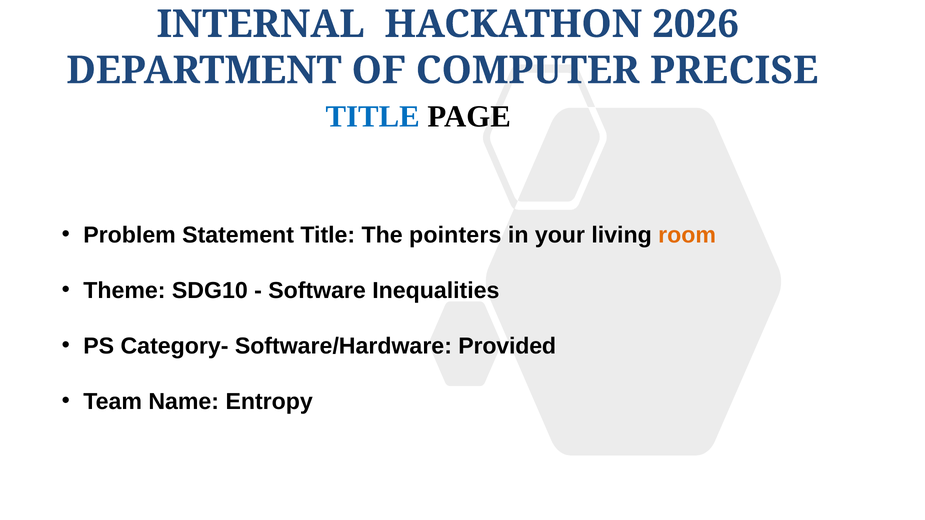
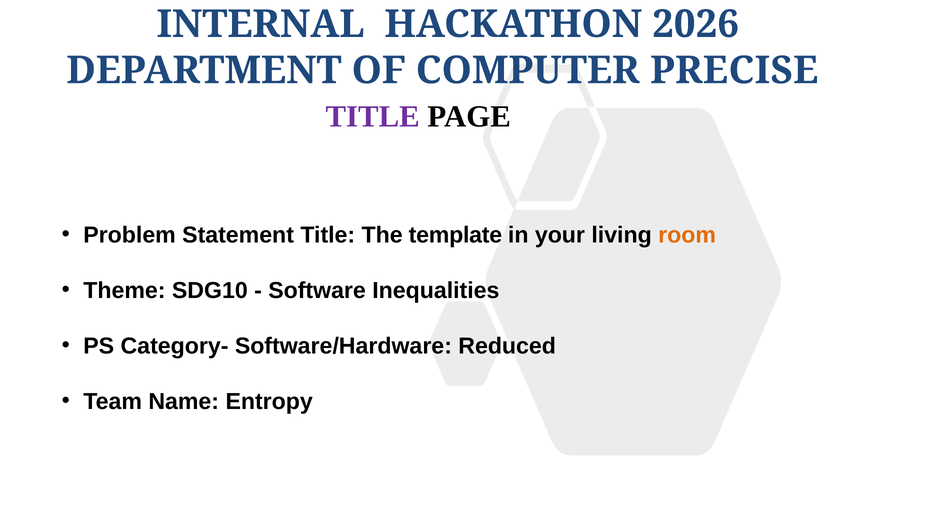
TITLE at (373, 117) colour: blue -> purple
pointers: pointers -> template
Provided: Provided -> Reduced
